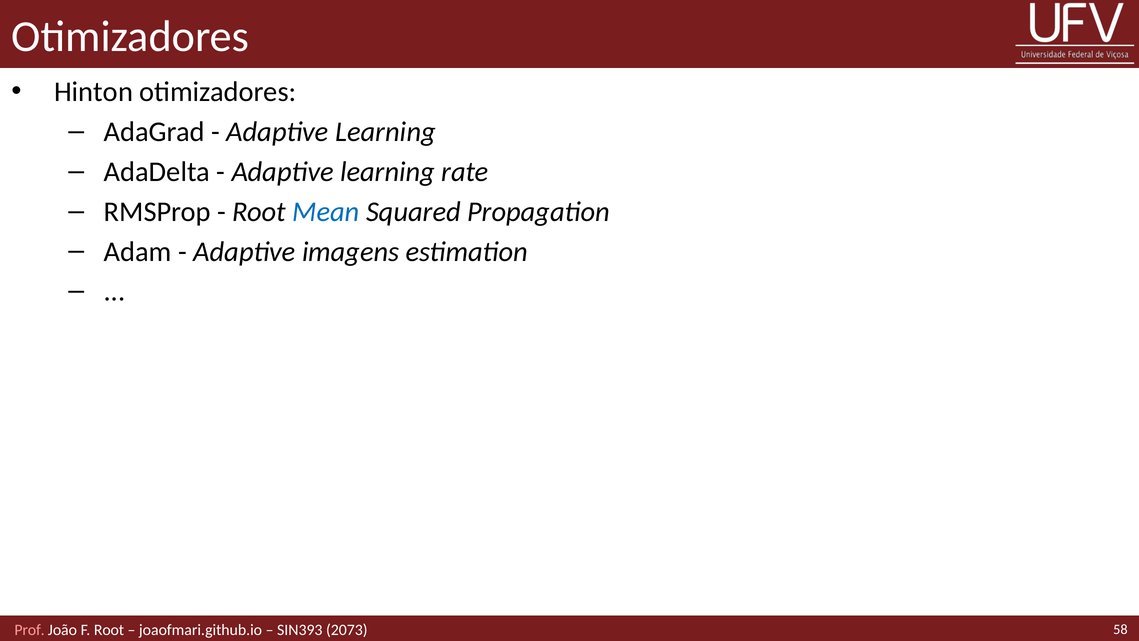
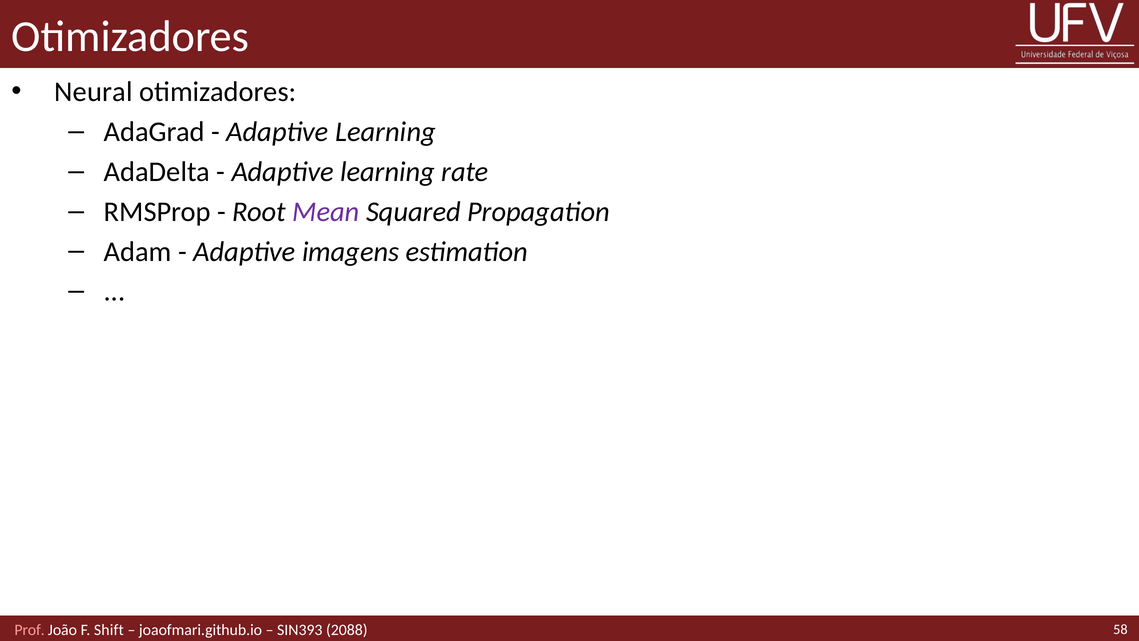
Hinton: Hinton -> Neural
Mean colour: blue -> purple
F Root: Root -> Shift
2073: 2073 -> 2088
